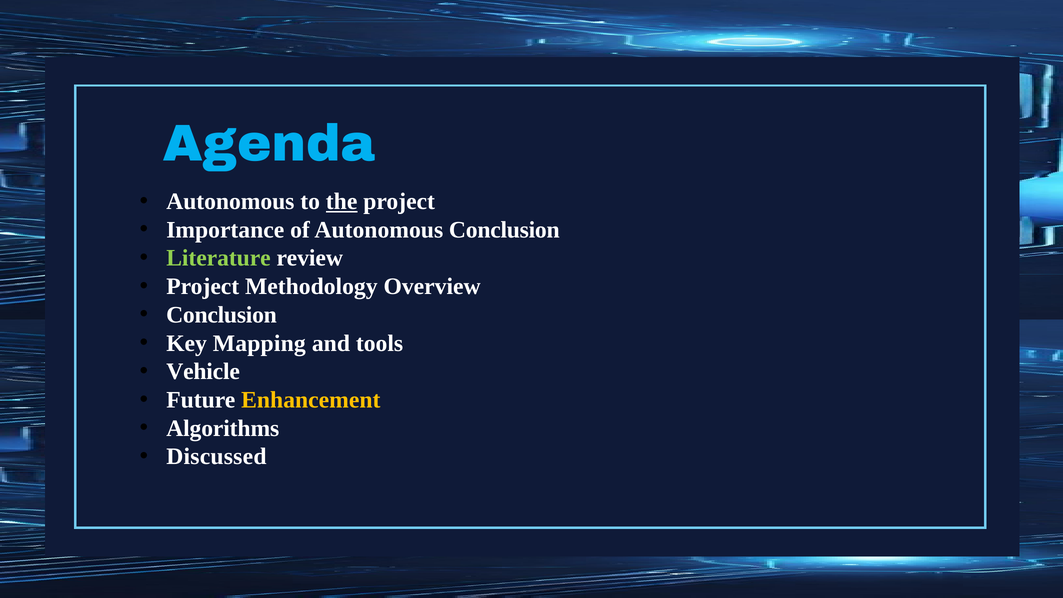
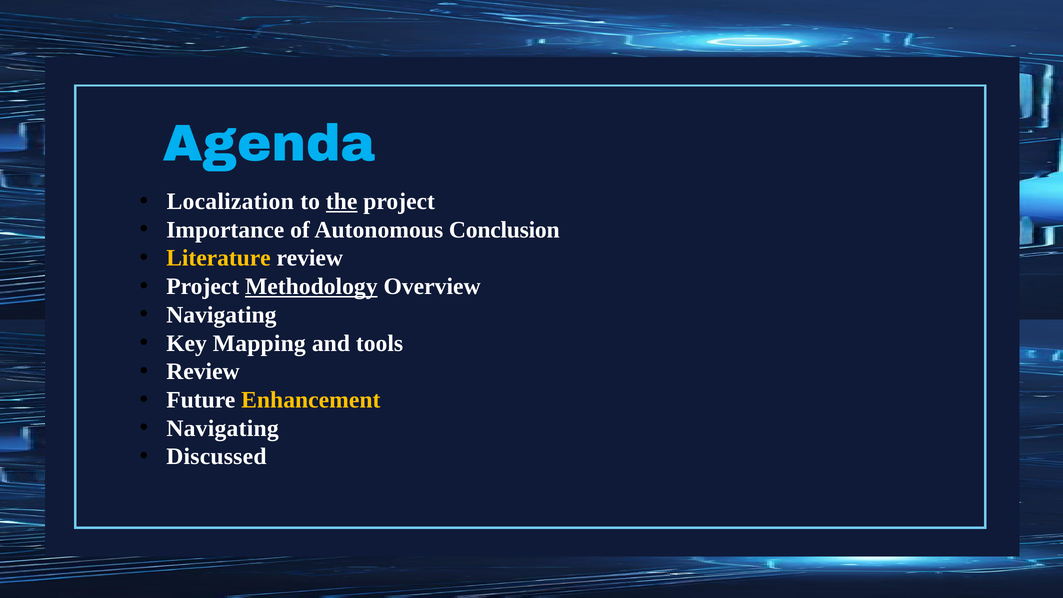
Autonomous at (230, 201): Autonomous -> Localization
Literature colour: light green -> yellow
Methodology underline: none -> present
Conclusion at (222, 315): Conclusion -> Navigating
Vehicle at (203, 372): Vehicle -> Review
Algorithms at (223, 428): Algorithms -> Navigating
